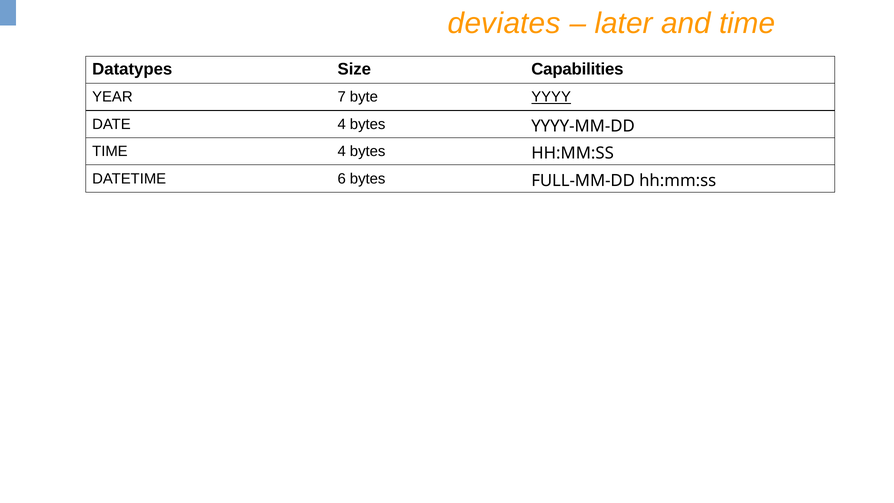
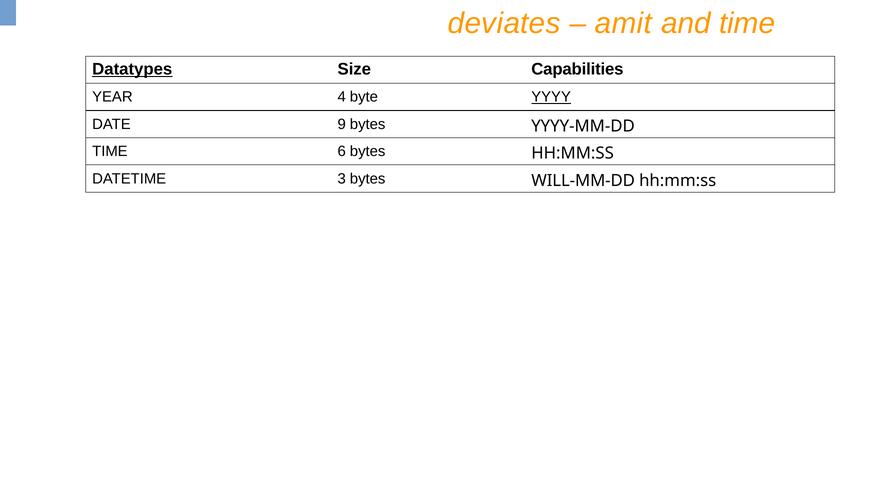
later: later -> amit
Datatypes underline: none -> present
7: 7 -> 4
DATE 4: 4 -> 9
TIME 4: 4 -> 6
6: 6 -> 3
FULL-MM-DD: FULL-MM-DD -> WILL-MM-DD
